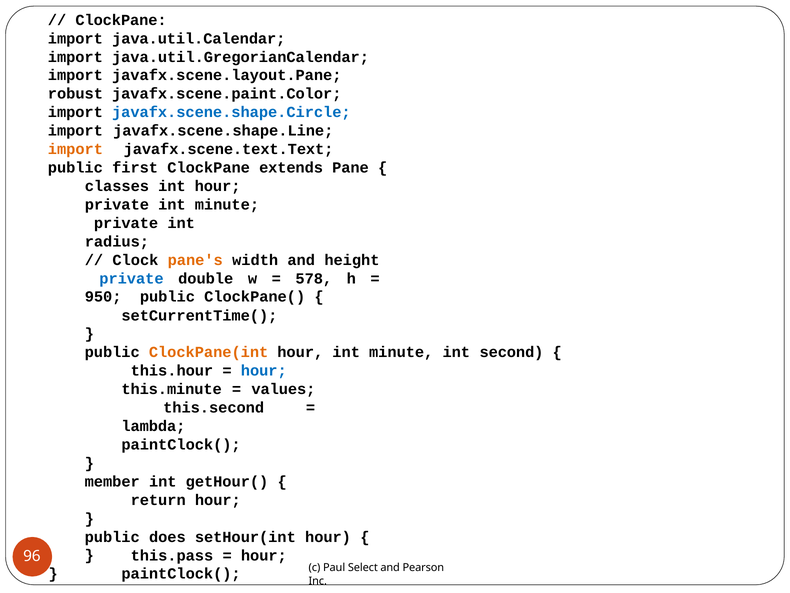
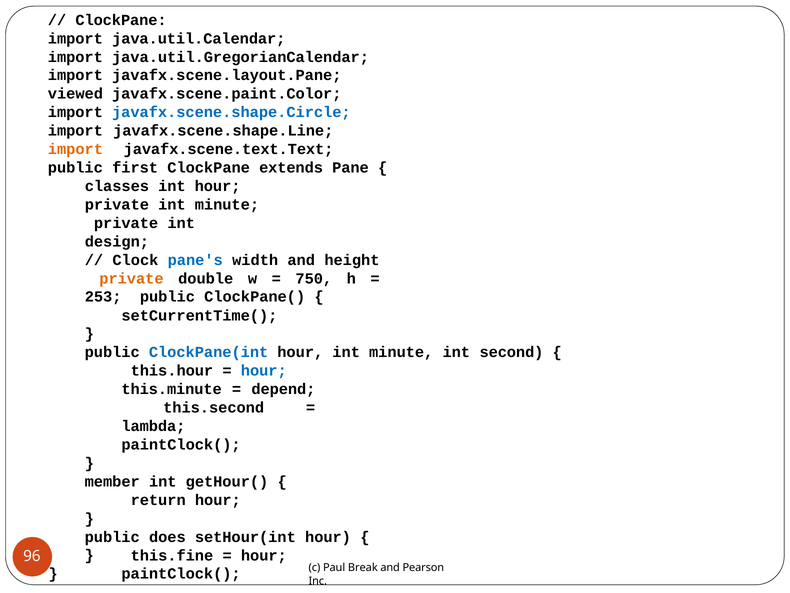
robust: robust -> viewed
radius: radius -> design
pane's colour: orange -> blue
private at (131, 278) colour: blue -> orange
578: 578 -> 750
950: 950 -> 253
ClockPane(int colour: orange -> blue
values: values -> depend
this.pass: this.pass -> this.fine
Select: Select -> Break
